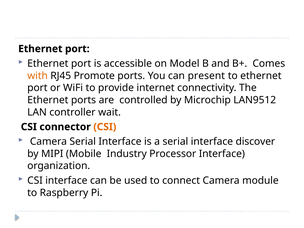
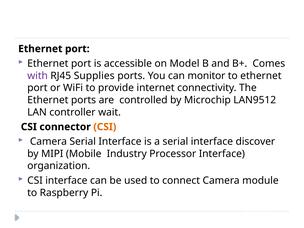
with colour: orange -> purple
Promote: Promote -> Supplies
present: present -> monitor
